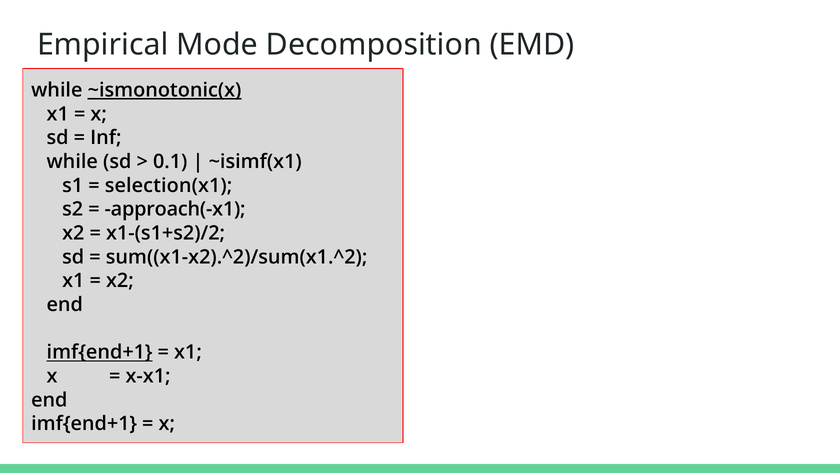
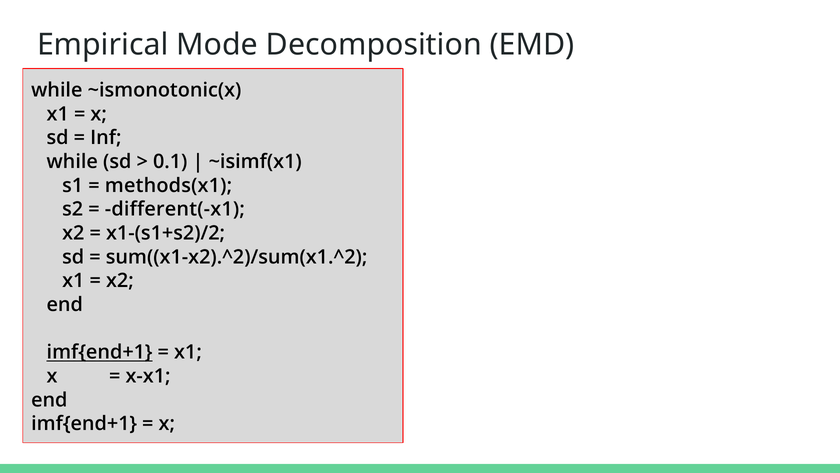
~ismonotonic(x underline: present -> none
selection(x1: selection(x1 -> methods(x1
approach(-x1: approach(-x1 -> different(-x1
